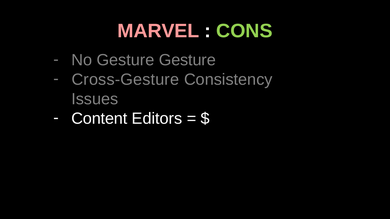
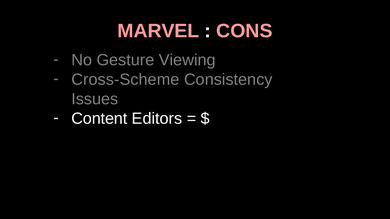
CONS colour: light green -> pink
Gesture Gesture: Gesture -> Viewing
Cross-Gesture: Cross-Gesture -> Cross-Scheme
